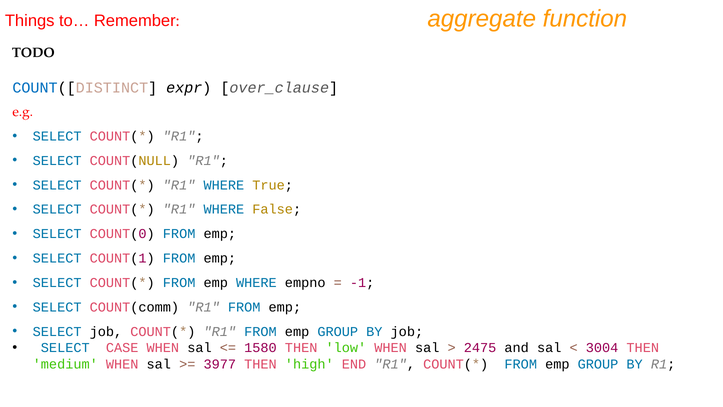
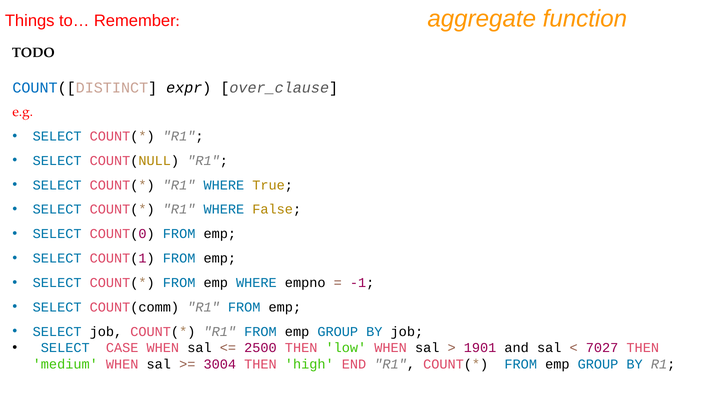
1580: 1580 -> 2500
2475: 2475 -> 1901
3004: 3004 -> 7027
3977: 3977 -> 3004
